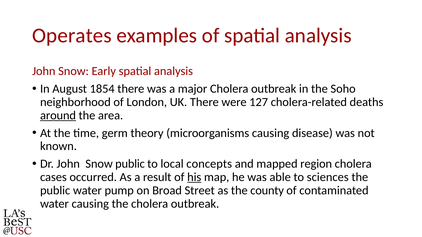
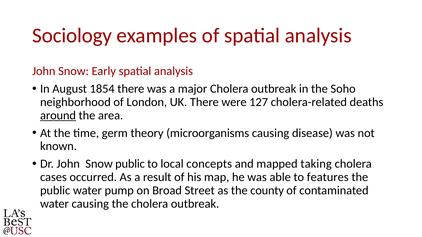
Operates: Operates -> Sociology
region: region -> taking
his underline: present -> none
sciences: sciences -> features
